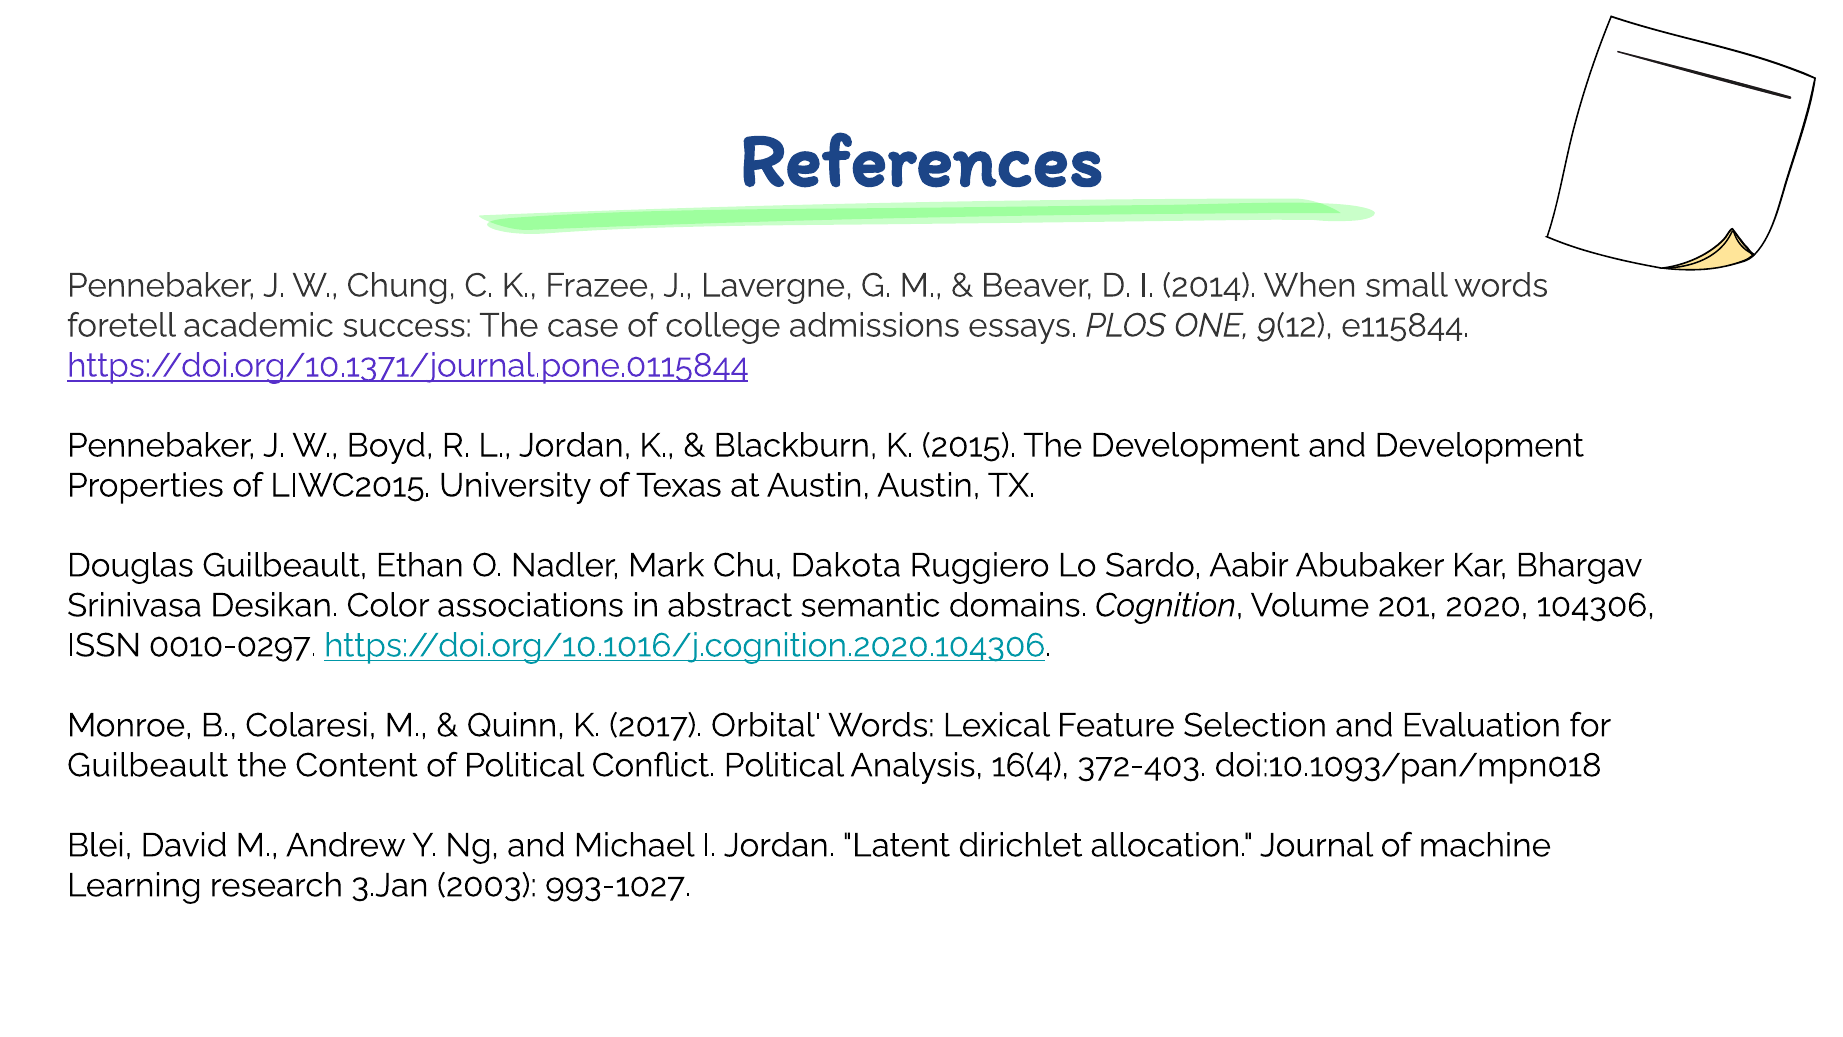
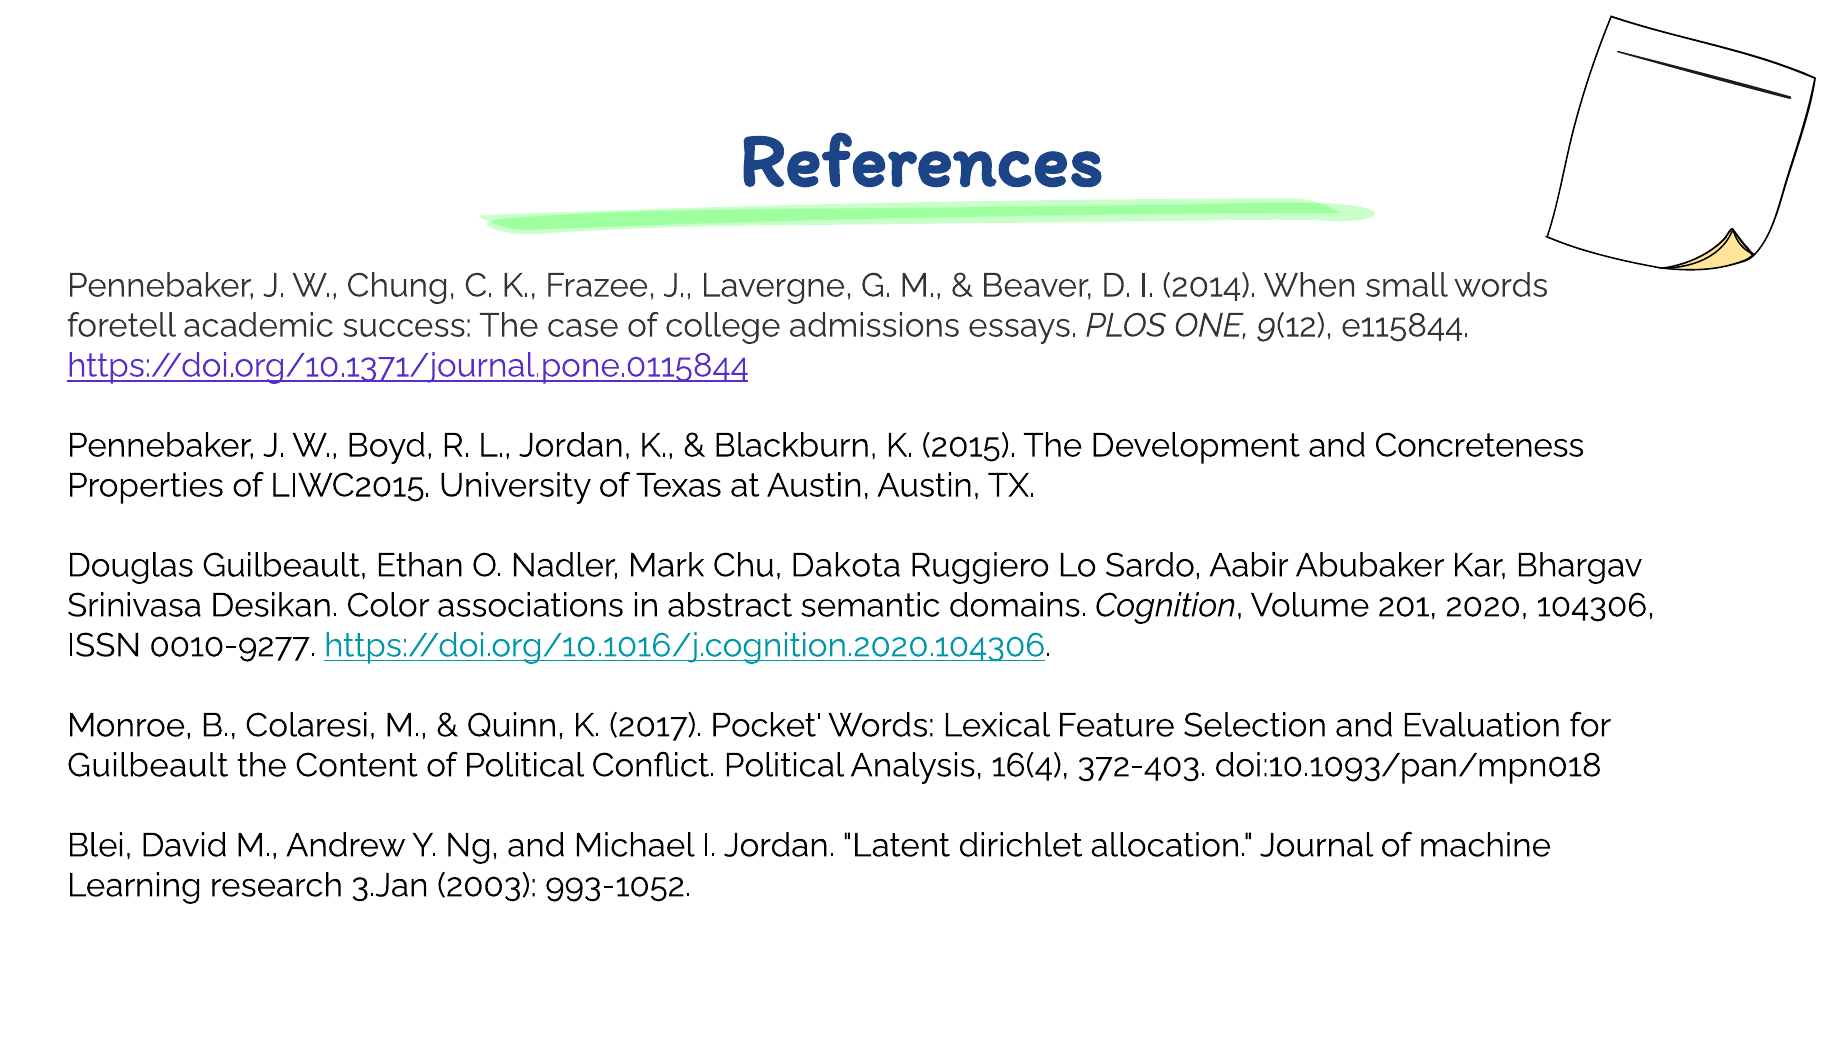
and Development: Development -> Concreteness
0010-0297: 0010-0297 -> 0010-9277
Orbital: Orbital -> Pocket
993-1027: 993-1027 -> 993-1052
